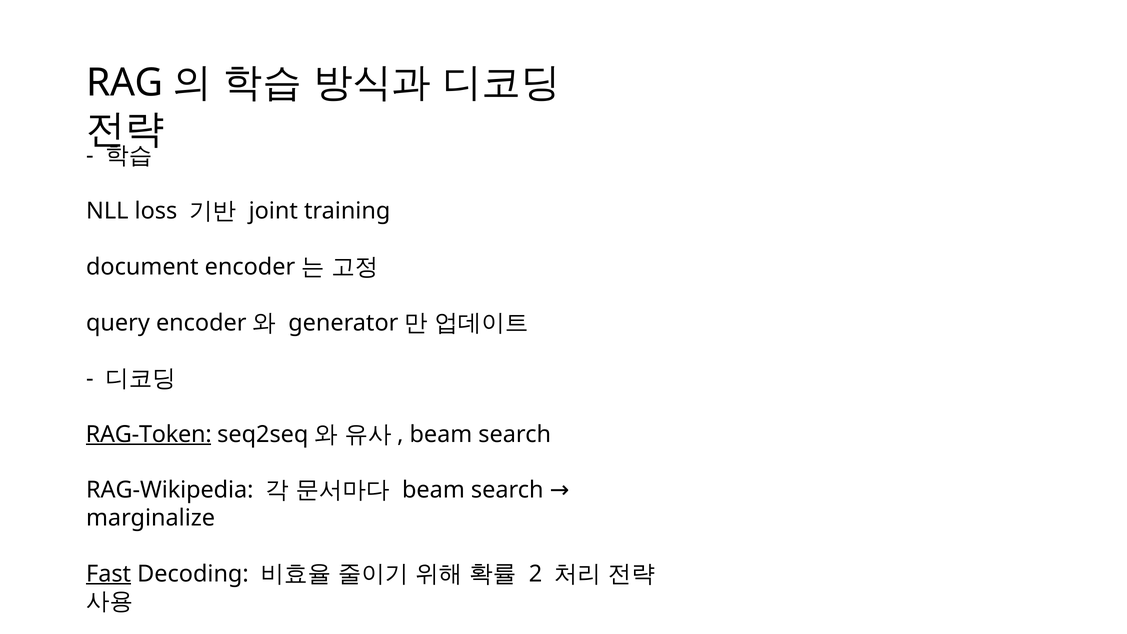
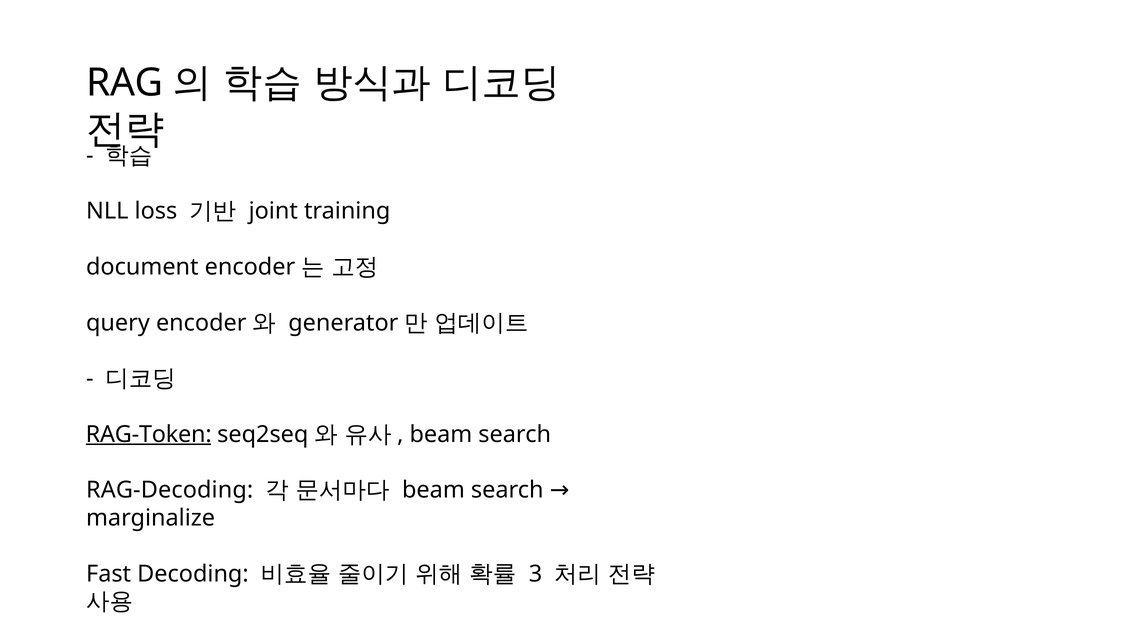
RAG-Wikipedia: RAG-Wikipedia -> RAG-Decoding
Fast underline: present -> none
2: 2 -> 3
